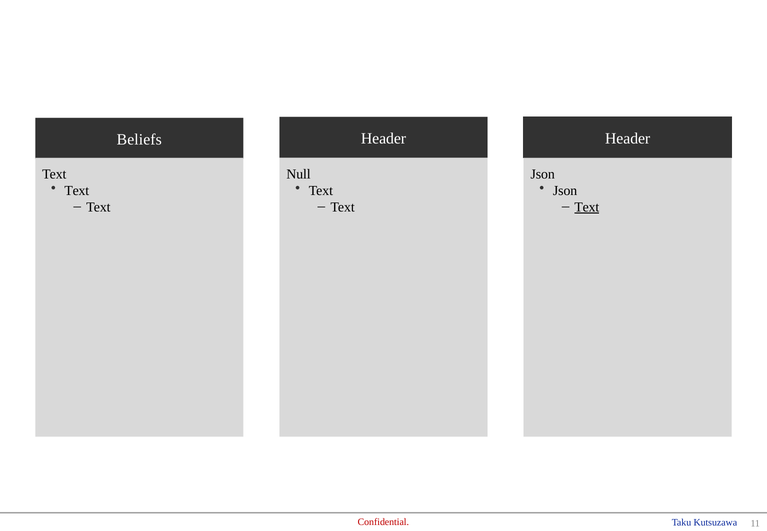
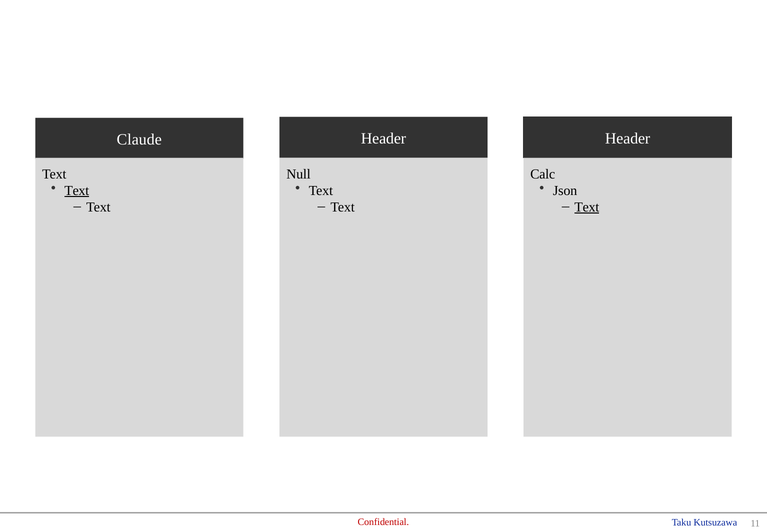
Beliefs: Beliefs -> Claude
Json at (543, 174): Json -> Calc
Text at (77, 191) underline: none -> present
